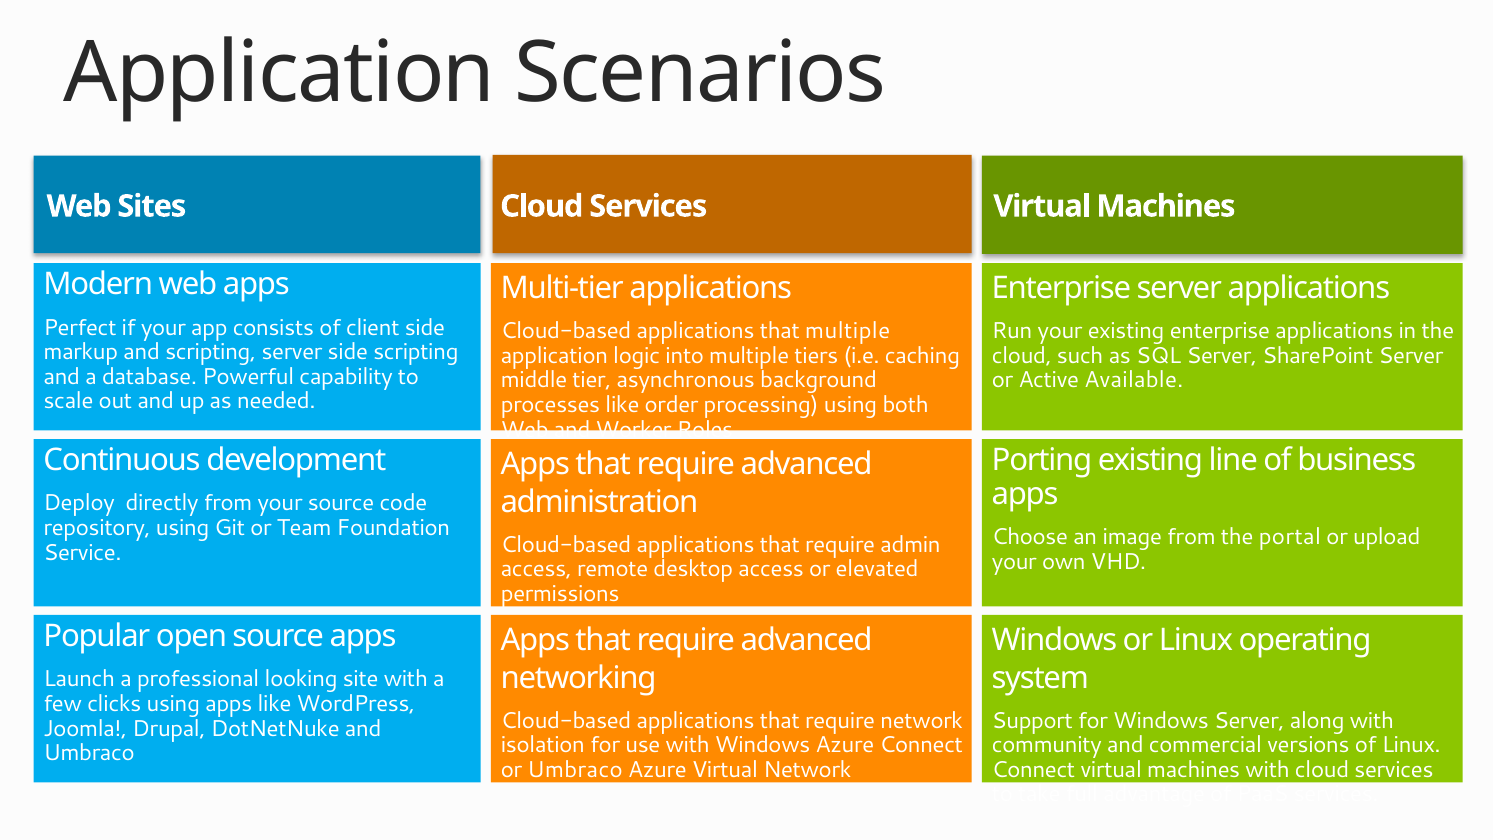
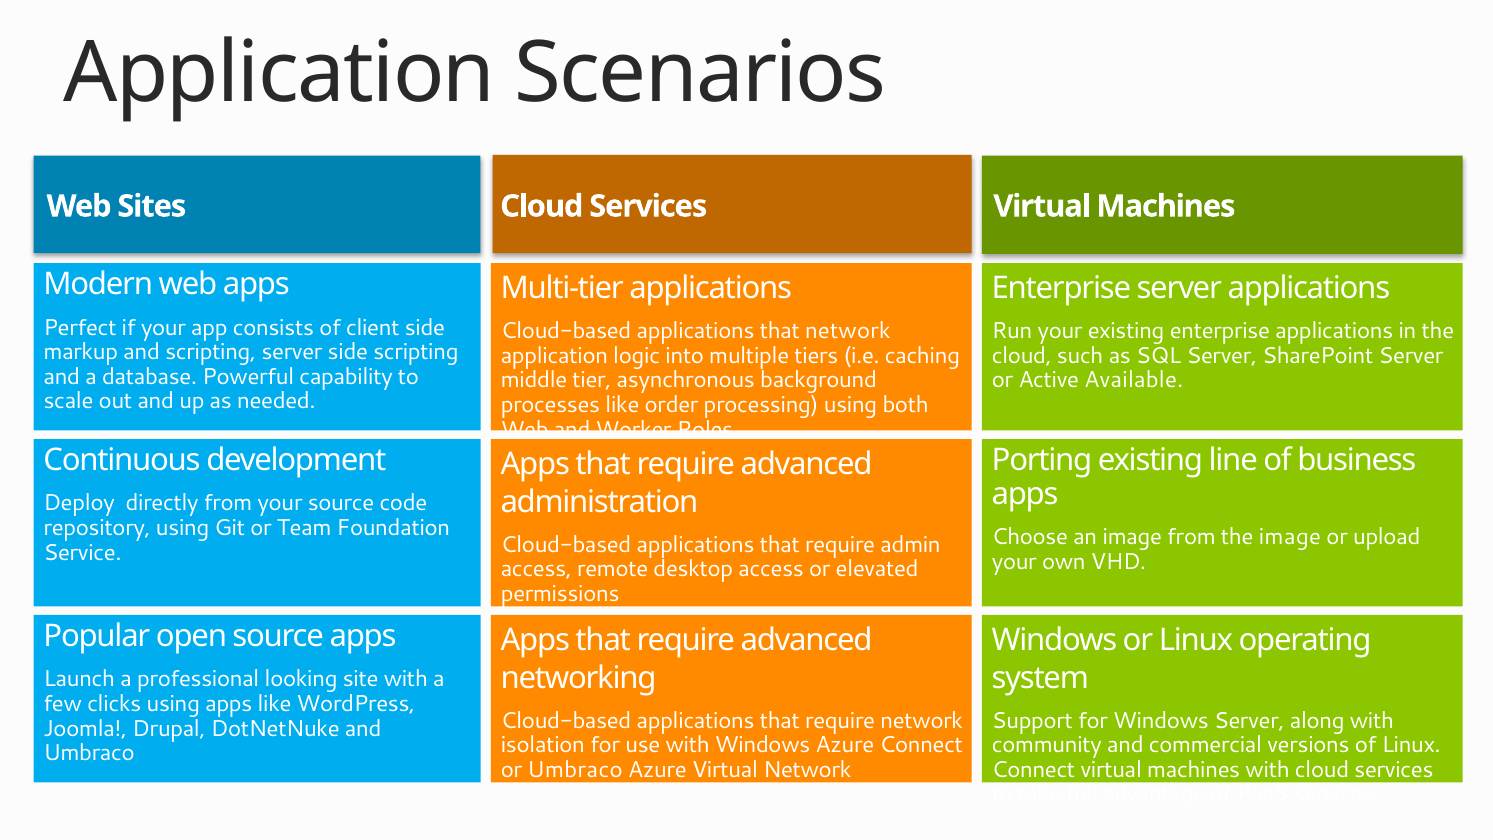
that multiple: multiple -> network
the portal: portal -> image
